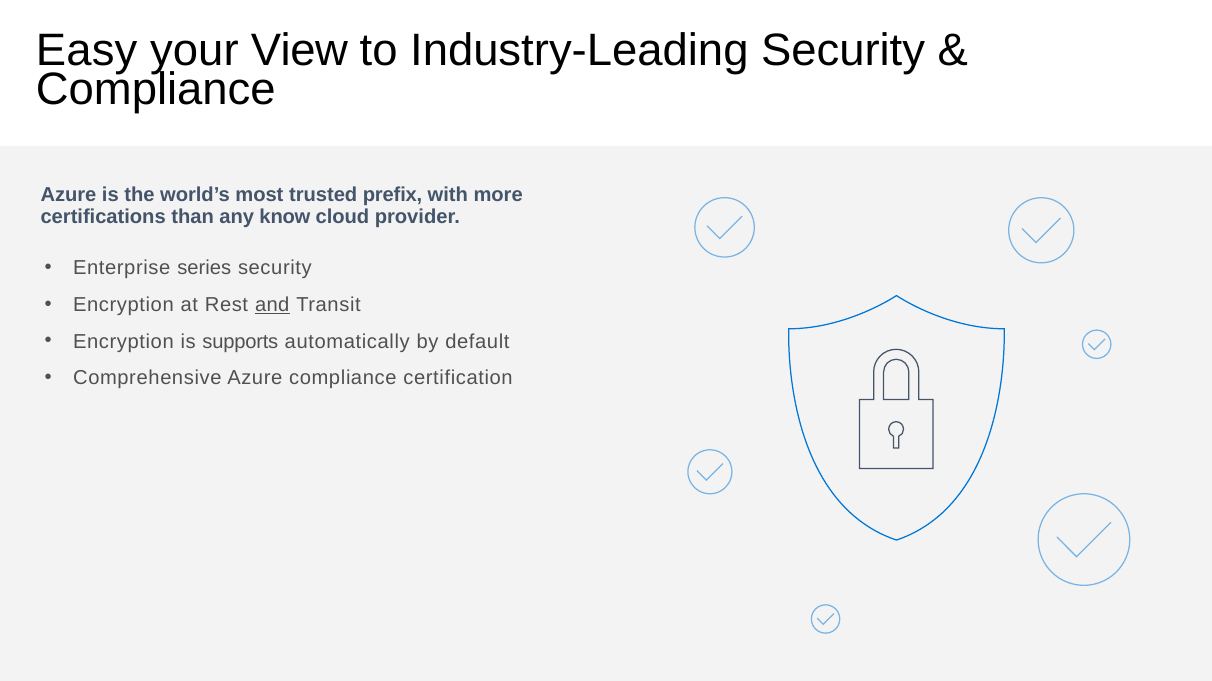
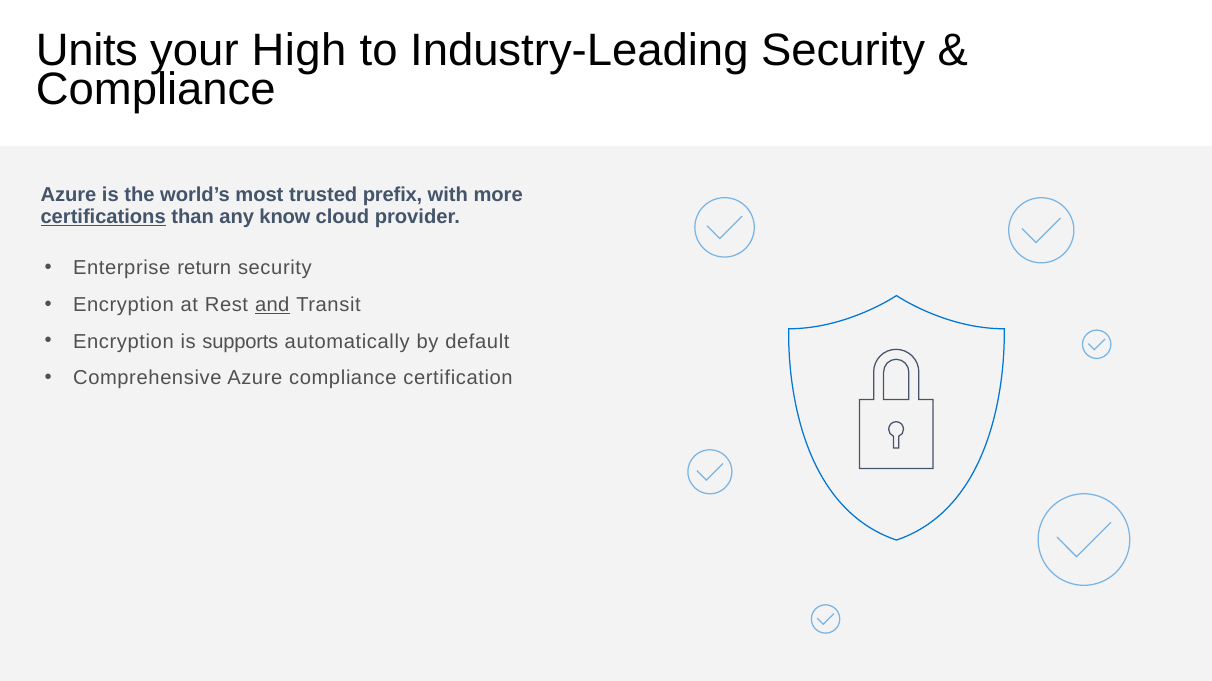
Easy: Easy -> Units
View: View -> High
certifications underline: none -> present
series: series -> return
